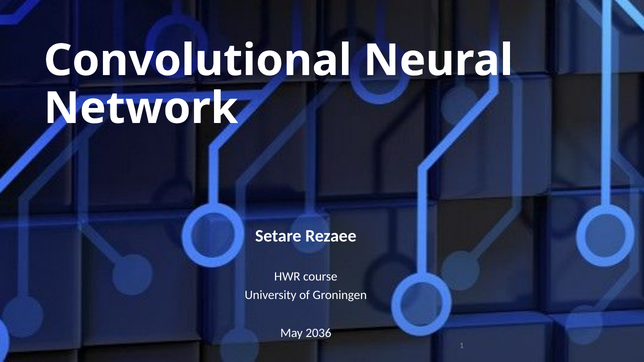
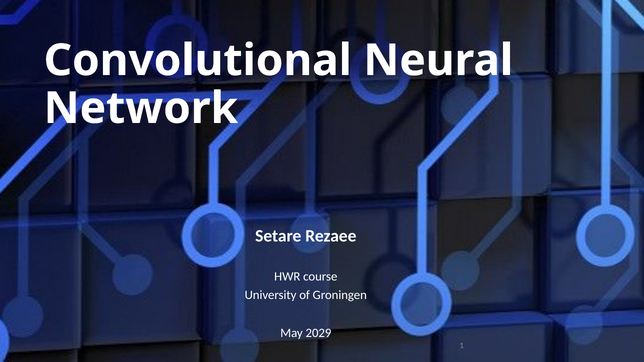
2036: 2036 -> 2029
